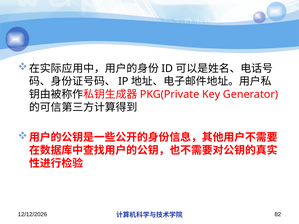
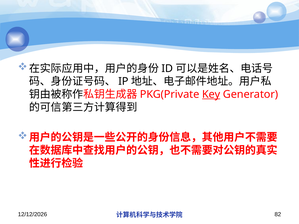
Key underline: none -> present
